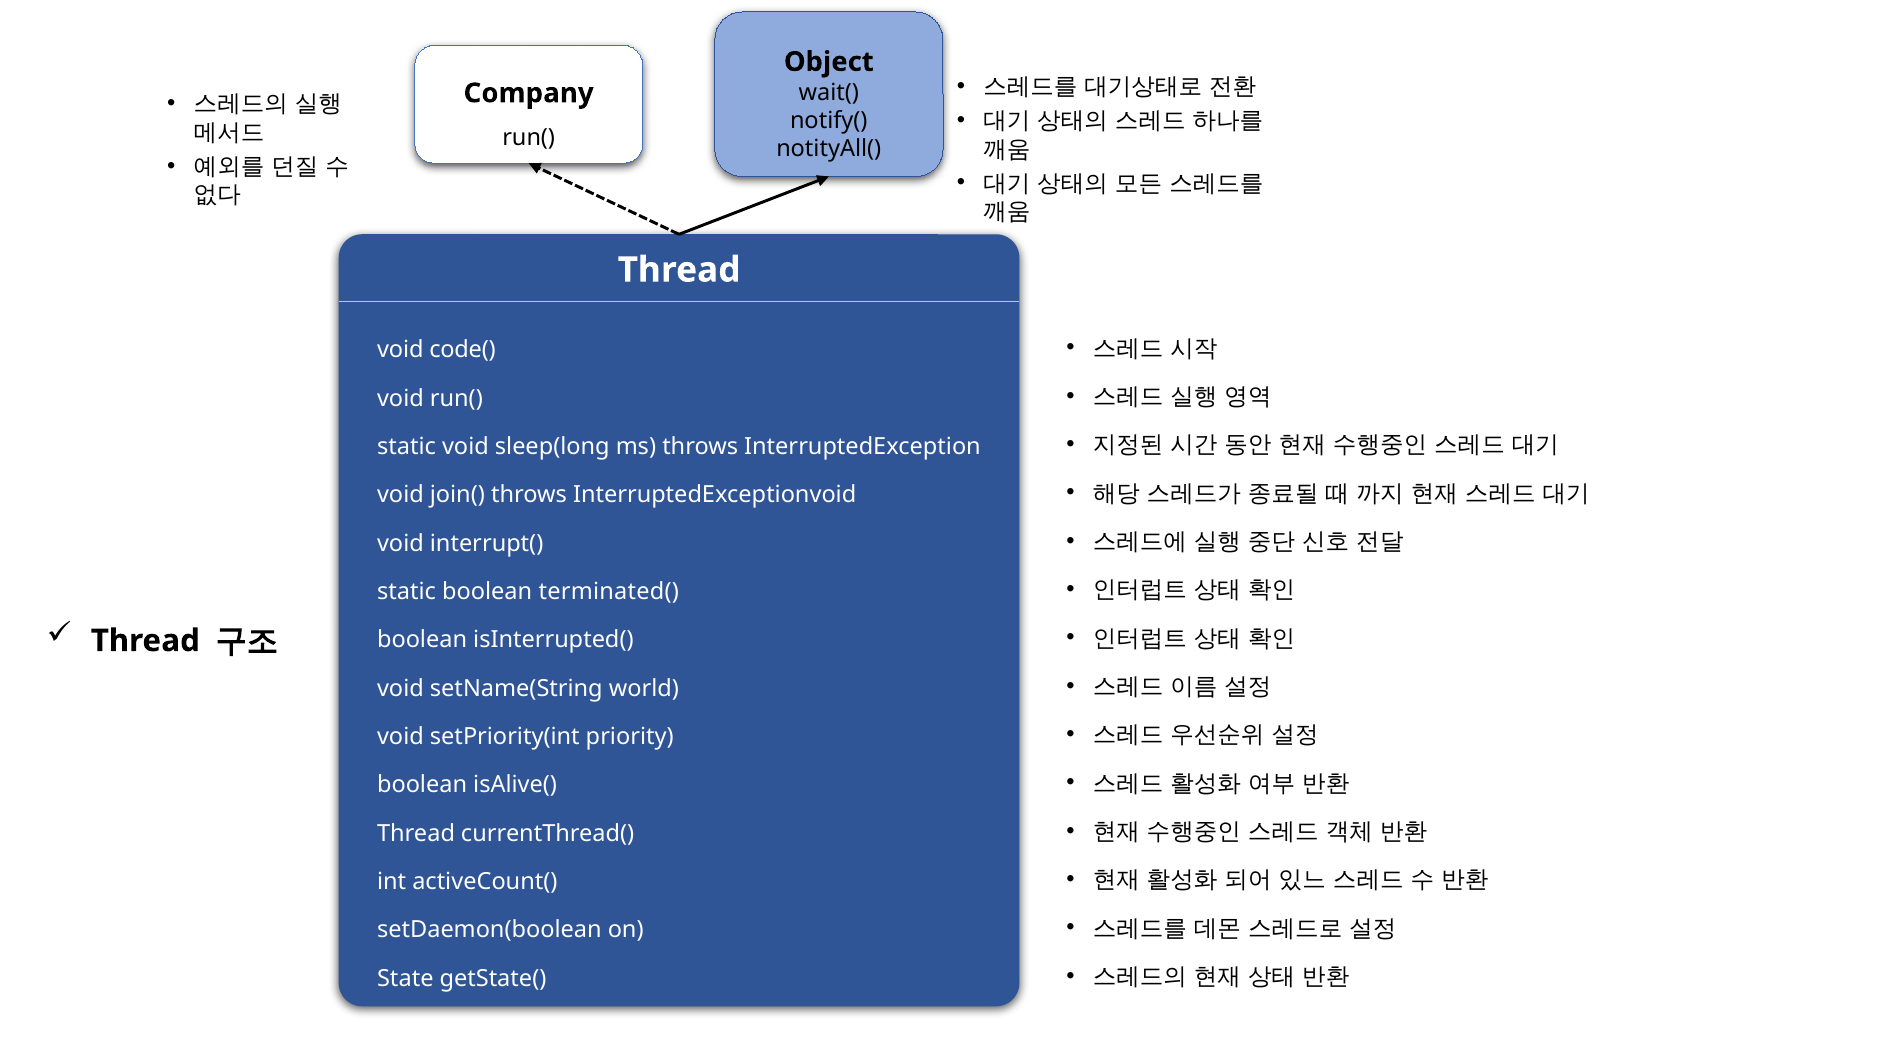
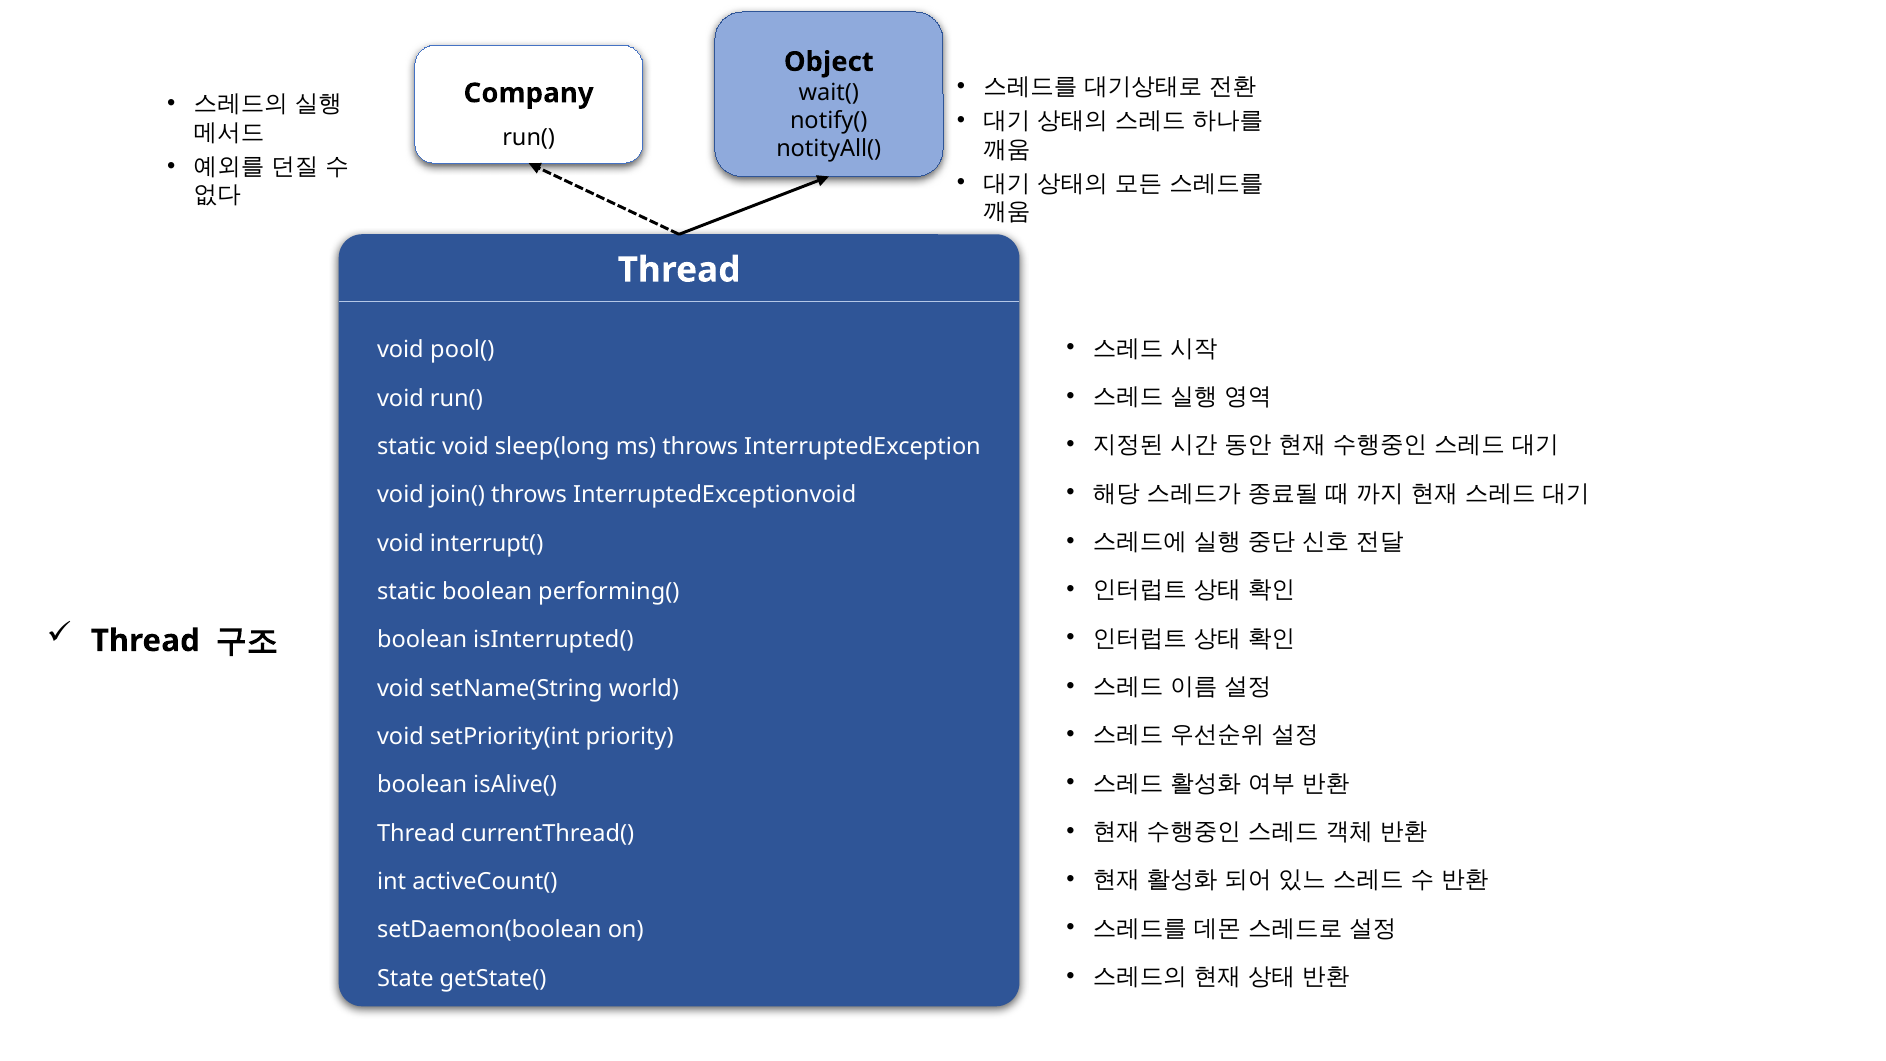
code(: code( -> pool(
terminated(: terminated( -> performing(
